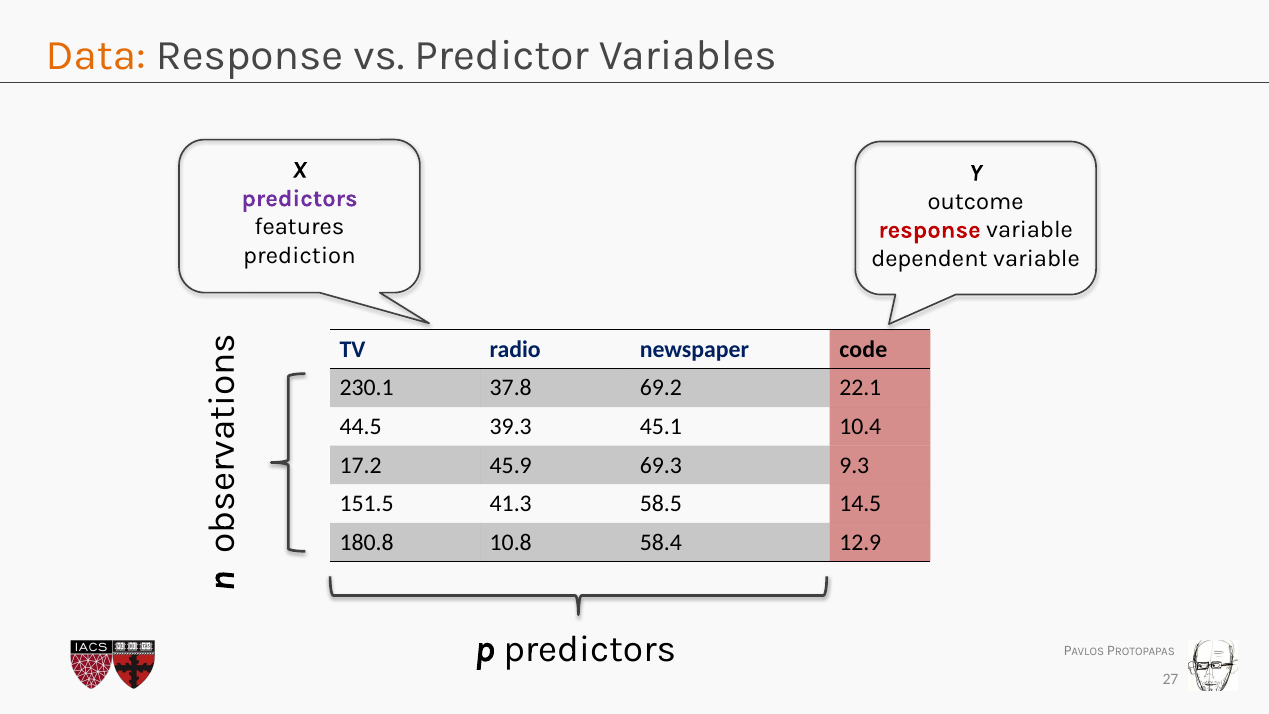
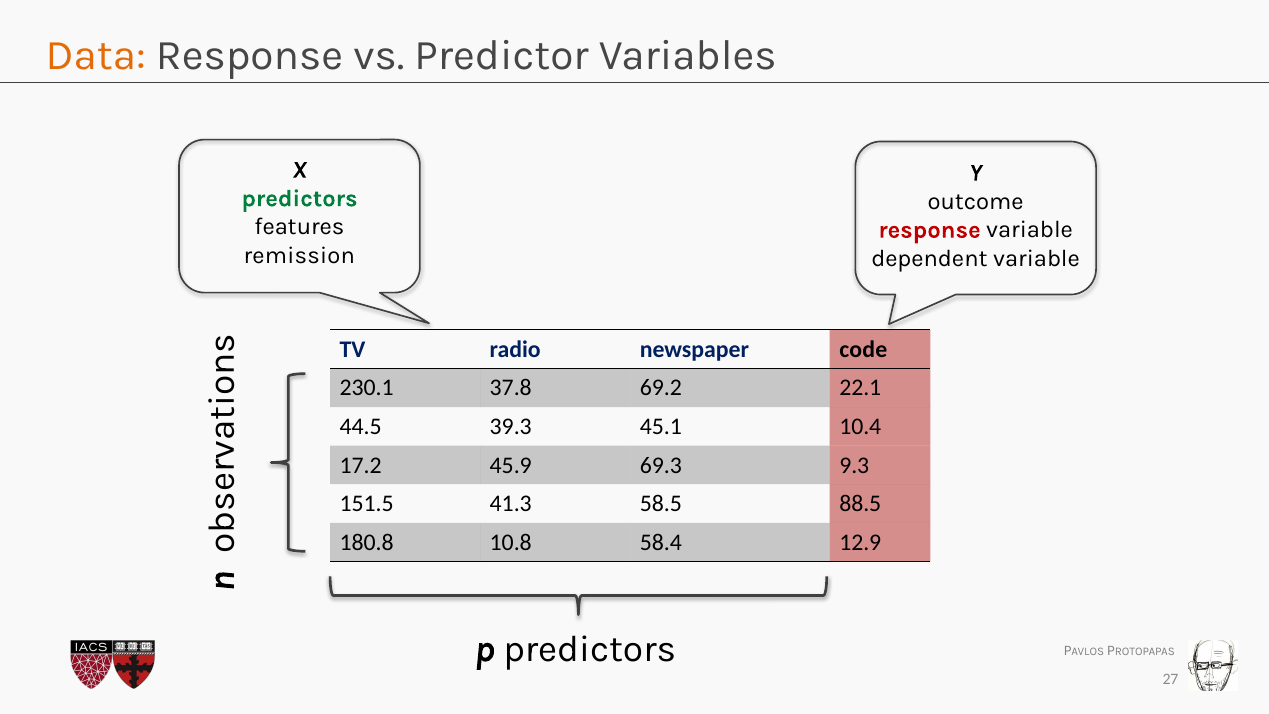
predictors at (300, 198) colour: purple -> green
prediction: prediction -> remission
14.5: 14.5 -> 88.5
